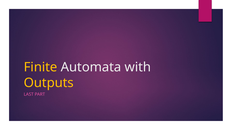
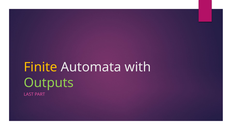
Outputs colour: yellow -> light green
